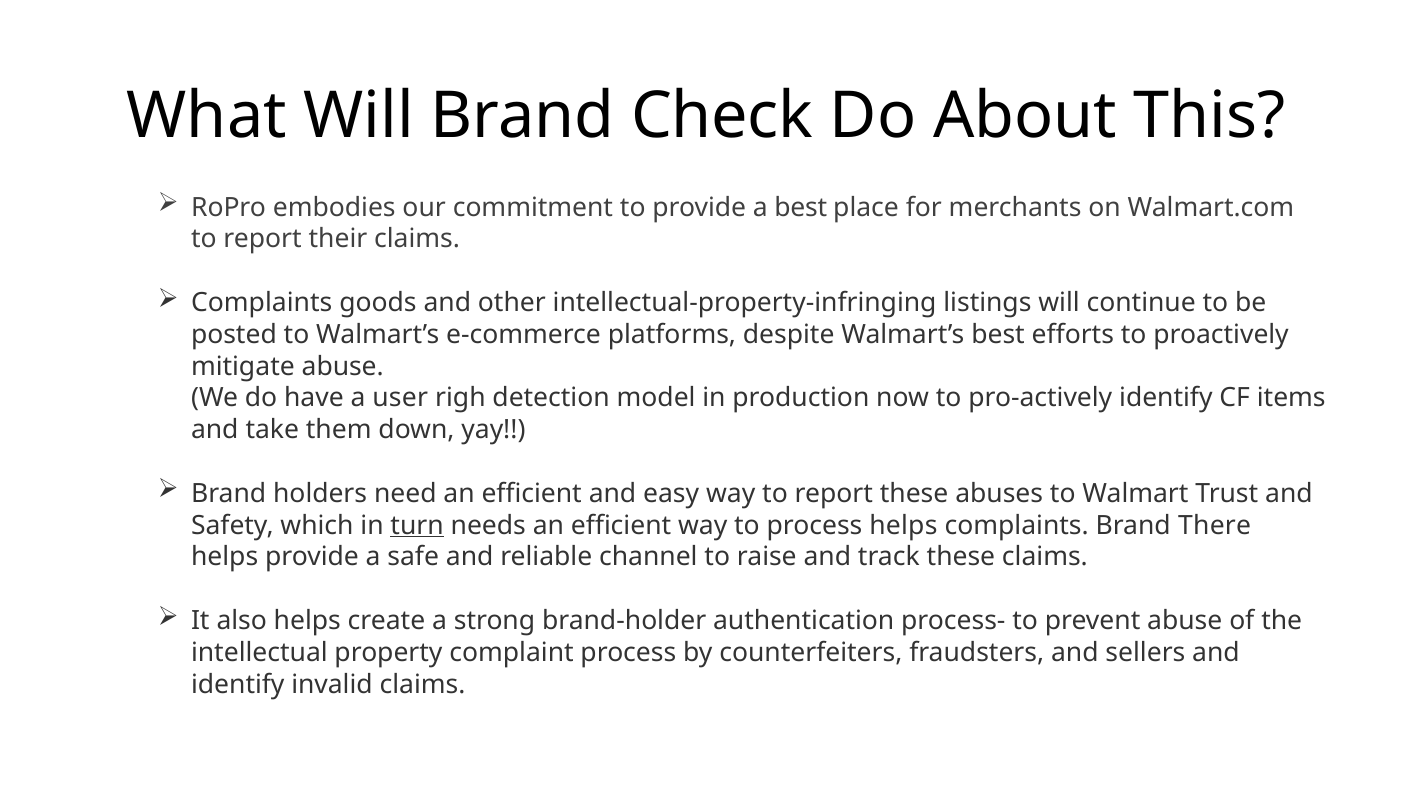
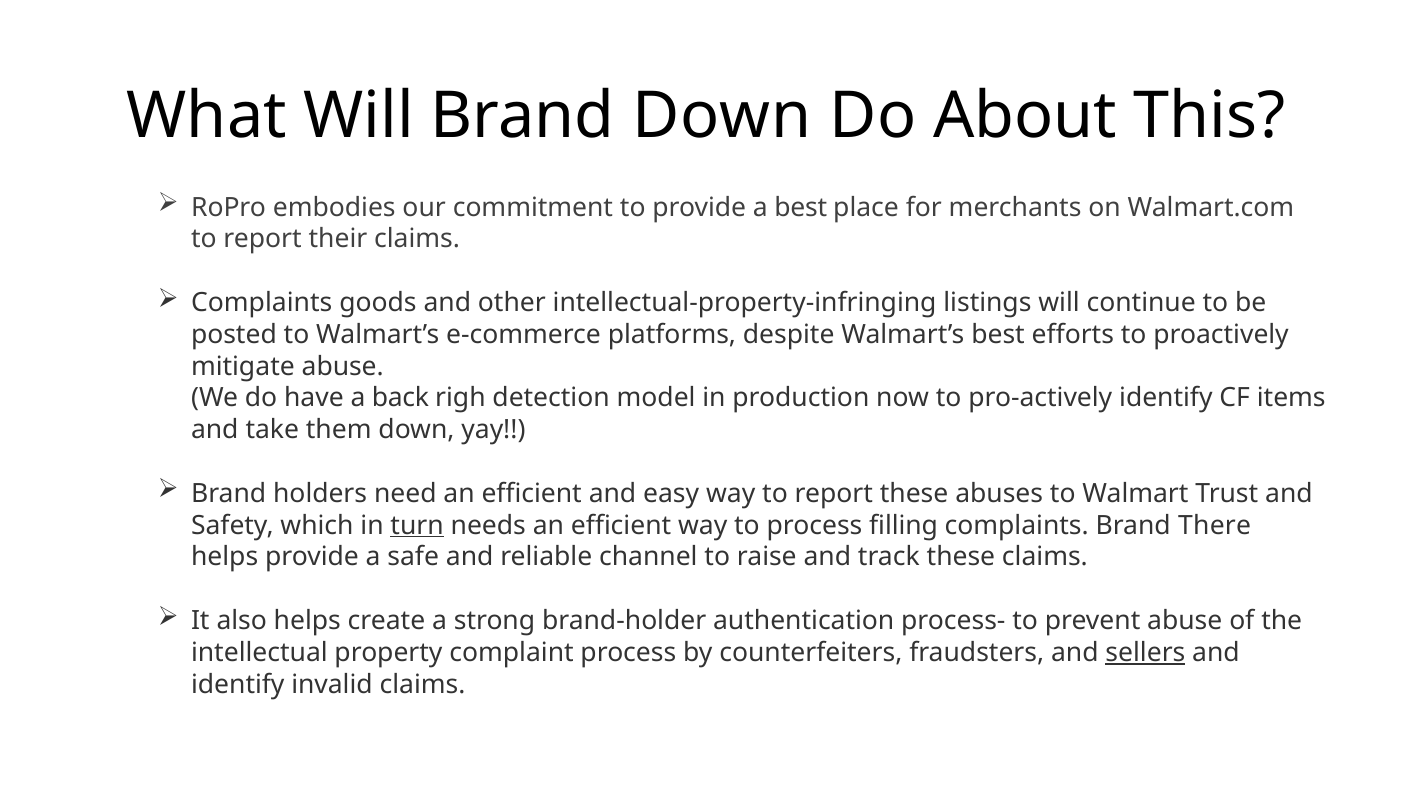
Brand Check: Check -> Down
user: user -> back
process helps: helps -> filling
sellers underline: none -> present
